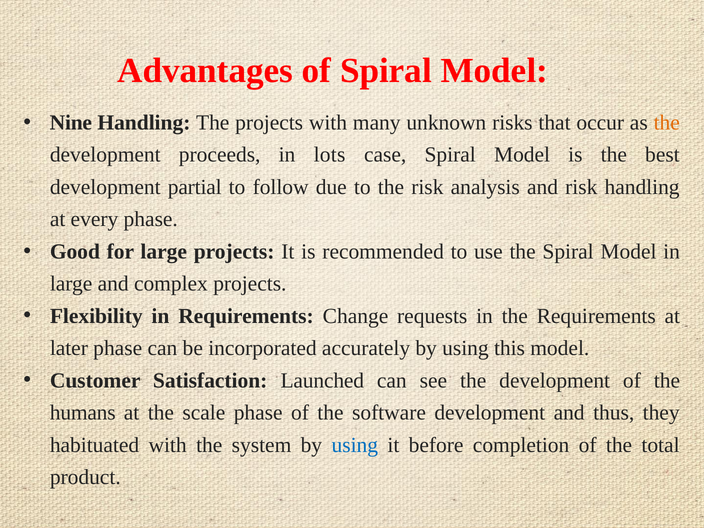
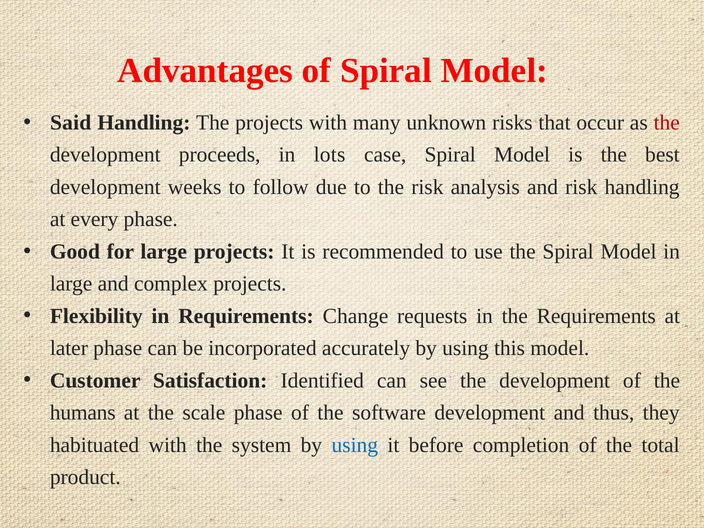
Nine: Nine -> Said
the at (667, 123) colour: orange -> red
partial: partial -> weeks
Launched: Launched -> Identified
